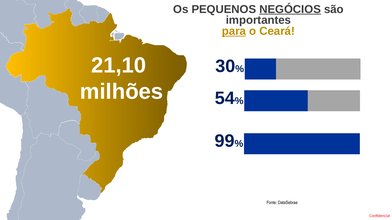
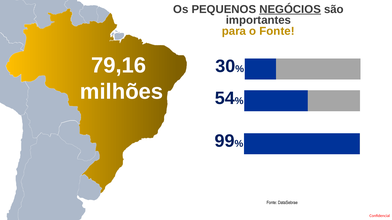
para underline: present -> none
o Ceará: Ceará -> Fonte
21,10: 21,10 -> 79,16
